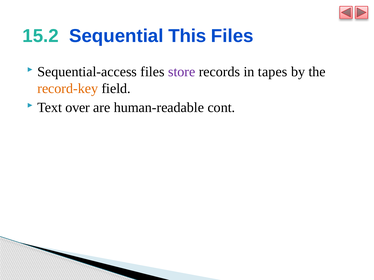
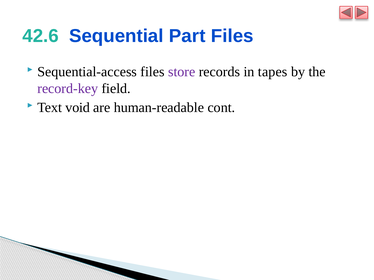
15.2: 15.2 -> 42.6
This: This -> Part
record-key colour: orange -> purple
over: over -> void
